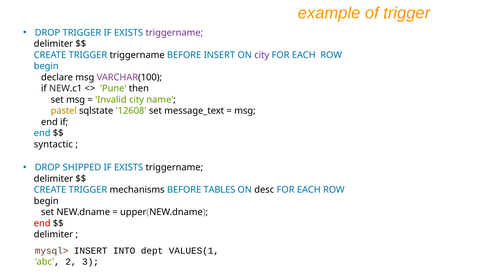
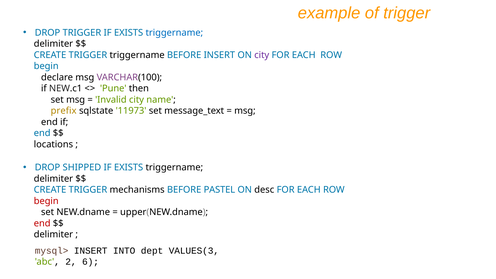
triggername at (174, 33) colour: purple -> blue
pastel: pastel -> prefix
12608: 12608 -> 11973
syntactic: syntactic -> locations
TABLES: TABLES -> PASTEL
begin at (46, 201) colour: black -> red
VALUES(1: VALUES(1 -> VALUES(3
3: 3 -> 6
